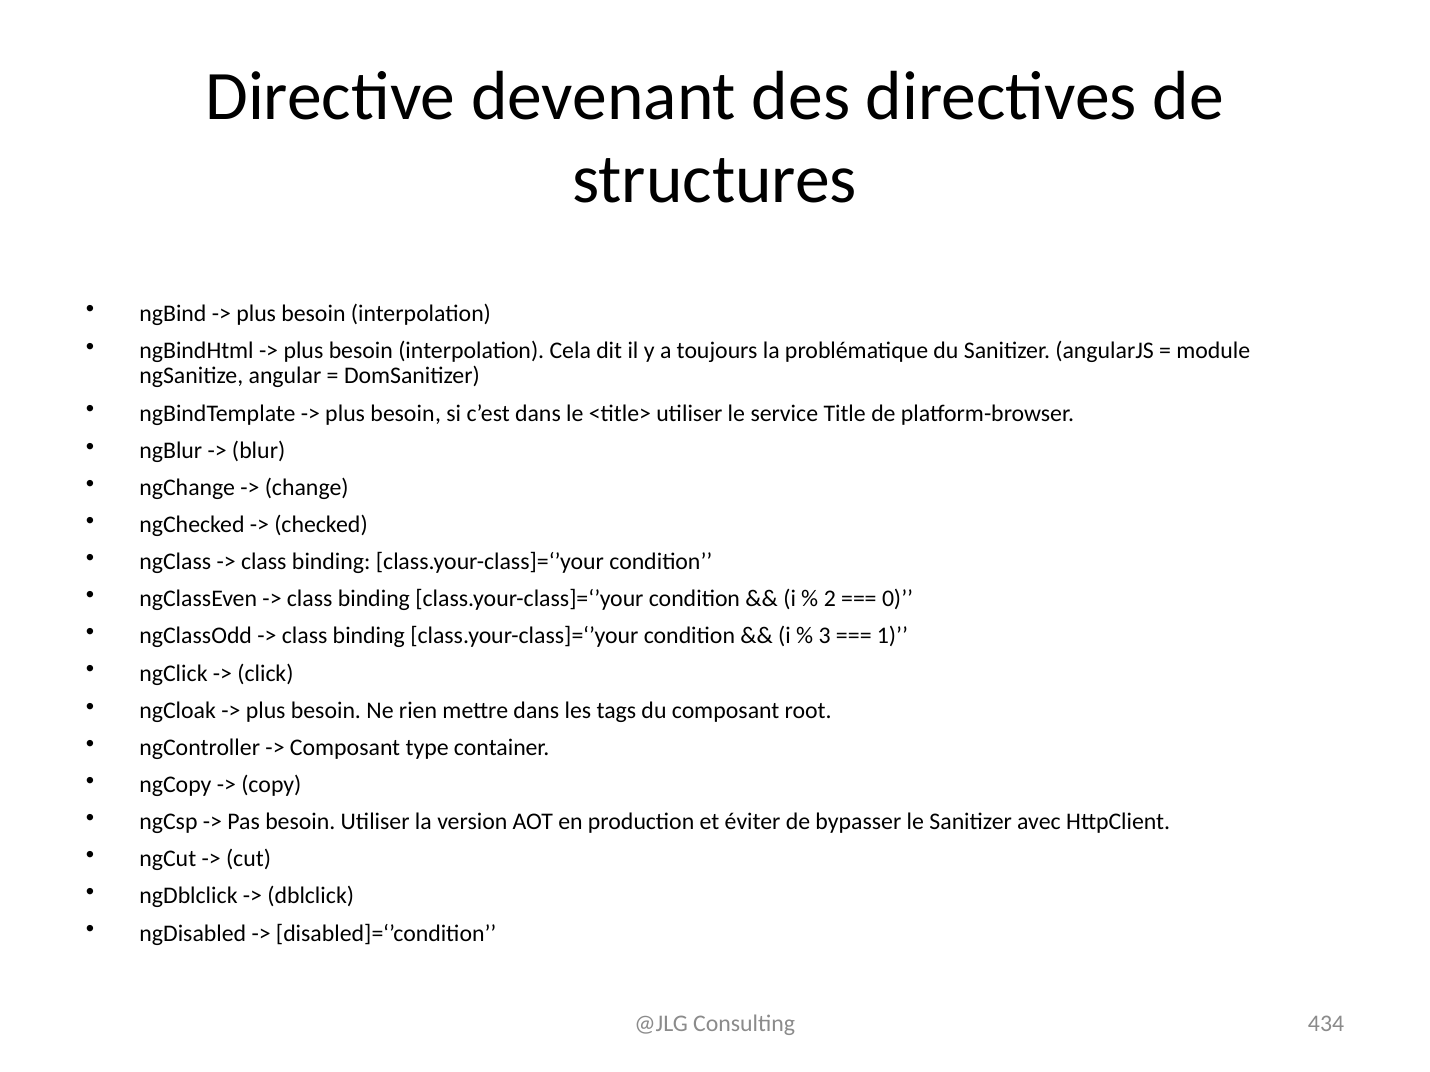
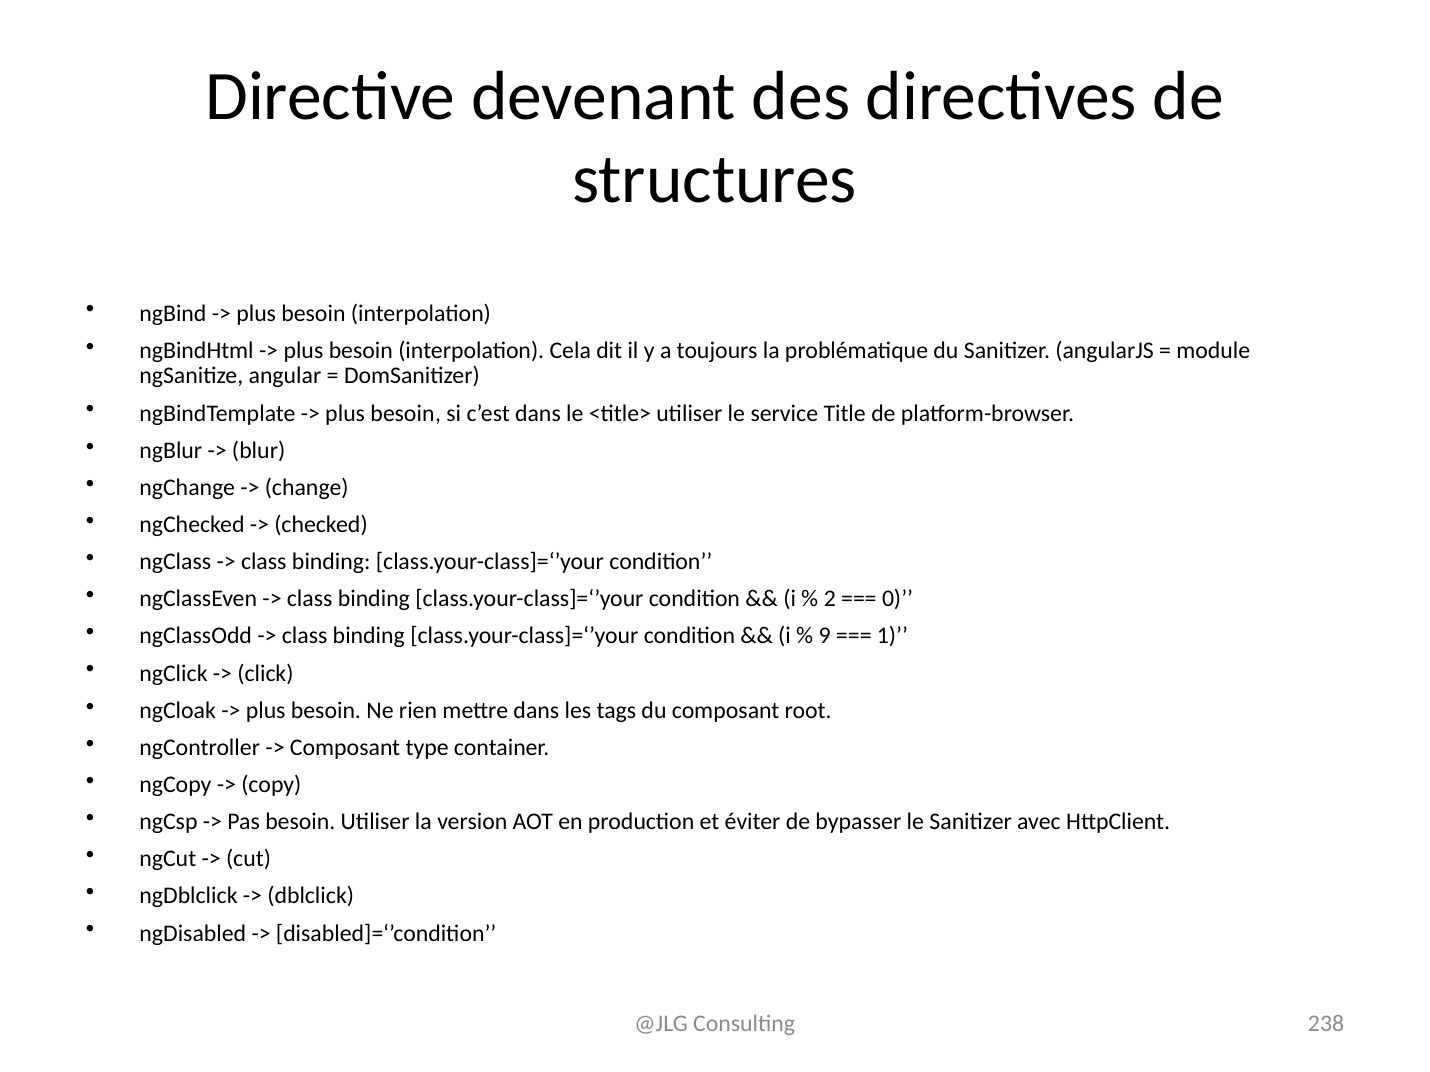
3: 3 -> 9
434: 434 -> 238
